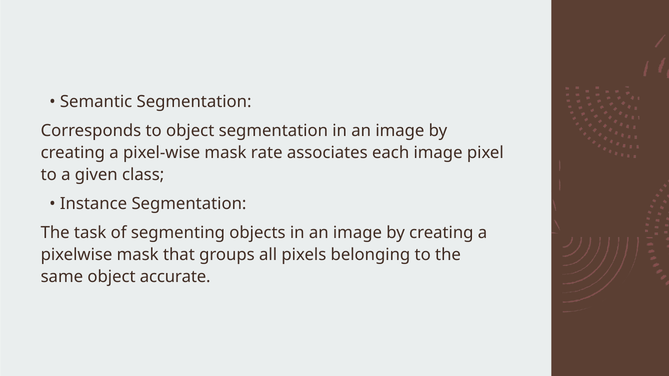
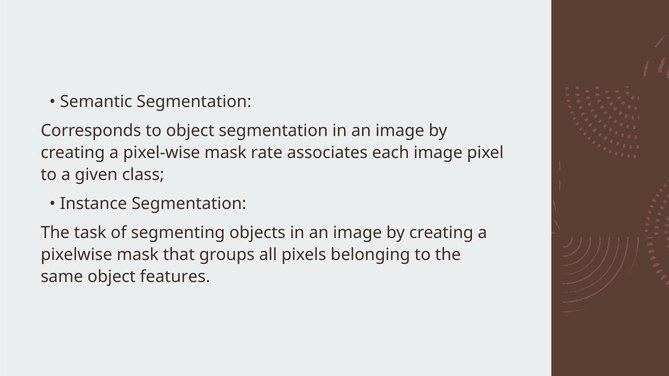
accurate: accurate -> features
